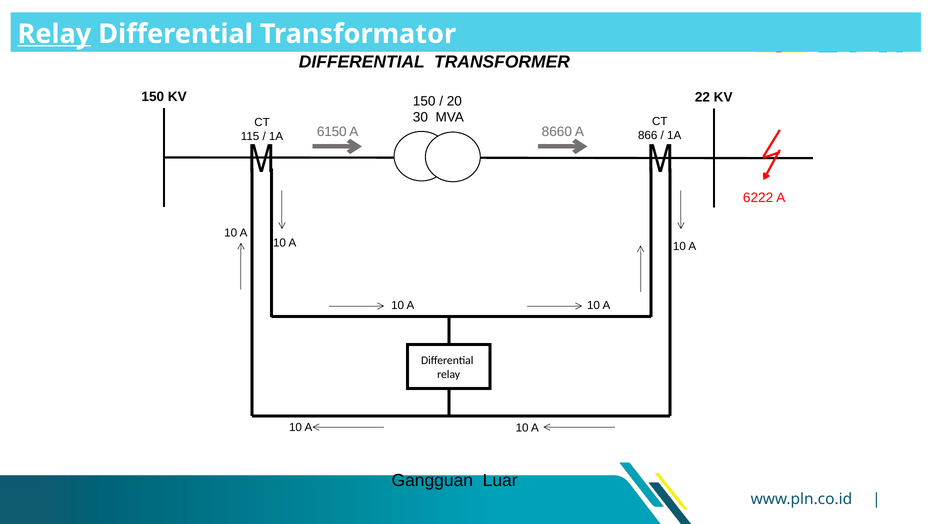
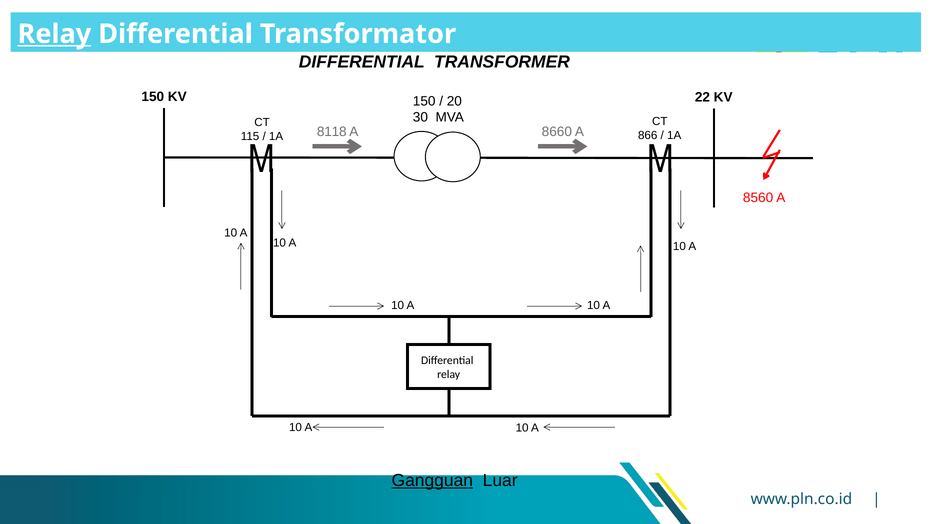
6150: 6150 -> 8118
6222: 6222 -> 8560
Gangguan underline: none -> present
